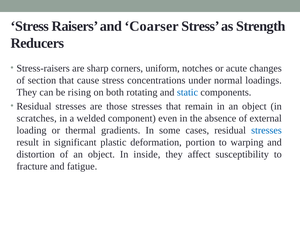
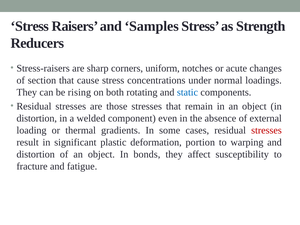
Coarser: Coarser -> Samples
scratches at (37, 118): scratches -> distortion
stresses at (266, 130) colour: blue -> red
inside: inside -> bonds
